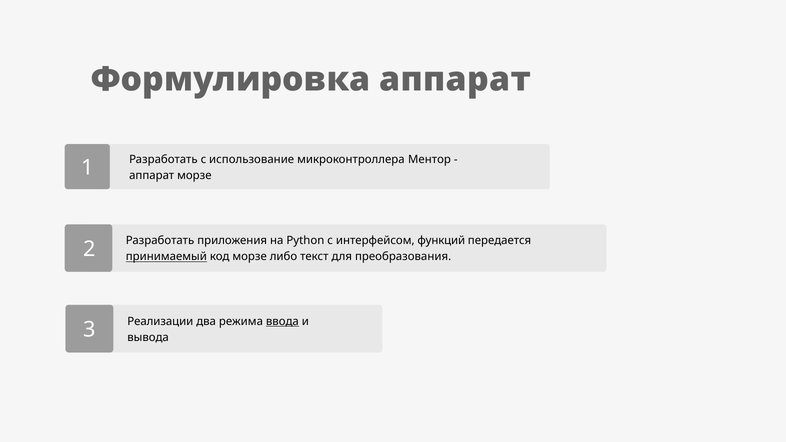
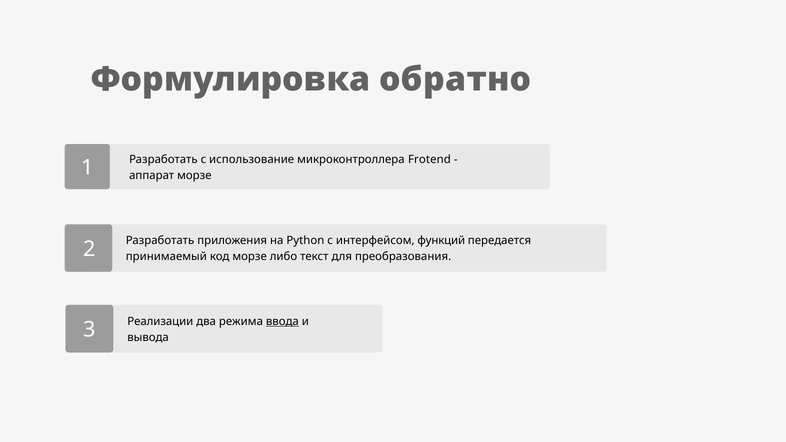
Формулировка аппарат: аппарат -> обратно
Ментор: Ментор -> Frotend
принимаемый underline: present -> none
